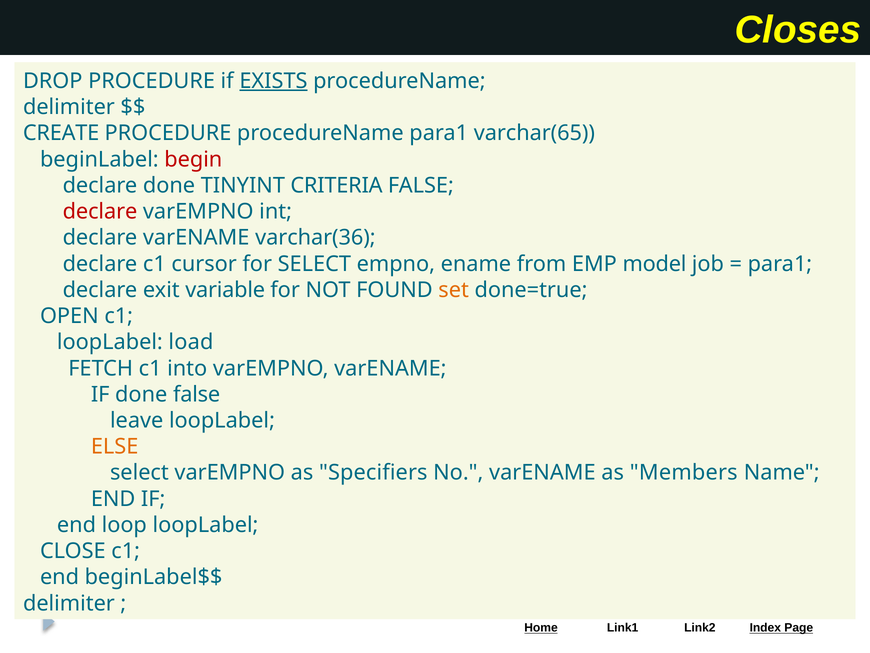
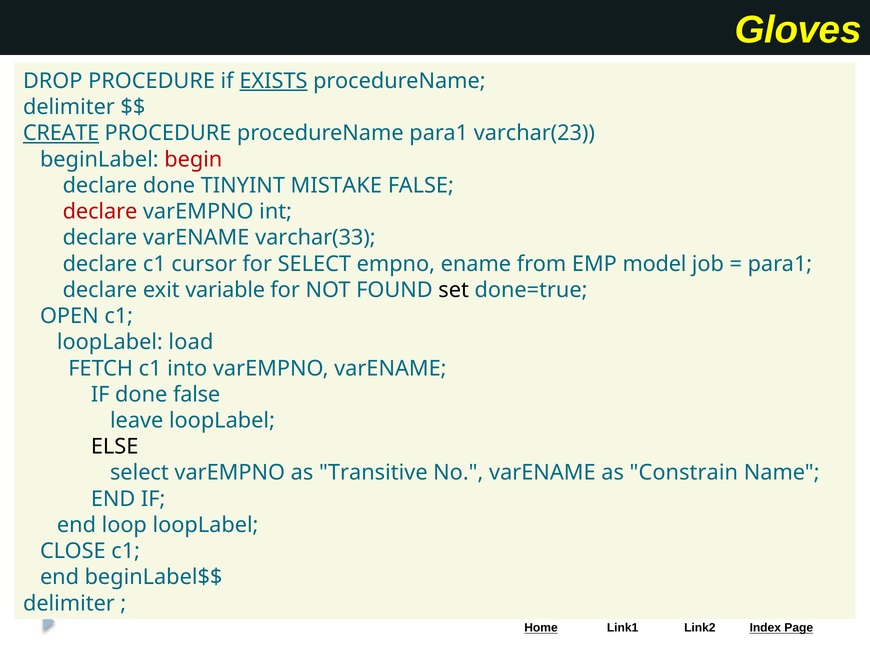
Closes: Closes -> Gloves
CREATE underline: none -> present
varchar(65: varchar(65 -> varchar(23
CRITERIA: CRITERIA -> MISTAKE
varchar(36: varchar(36 -> varchar(33
set colour: orange -> black
ELSE colour: orange -> black
Specifiers: Specifiers -> Transitive
Members: Members -> Constrain
